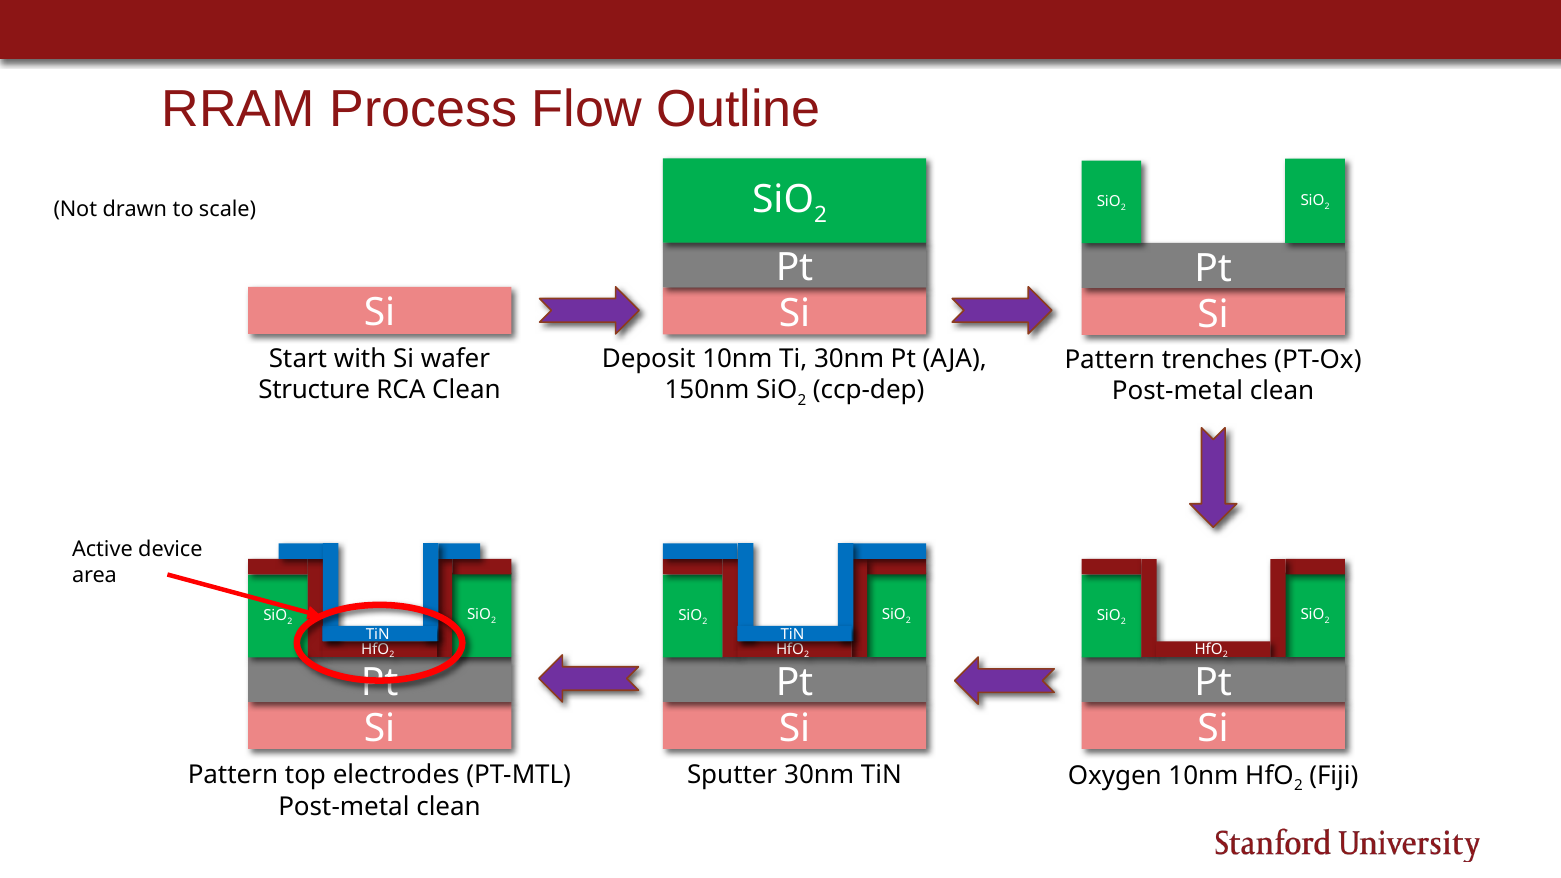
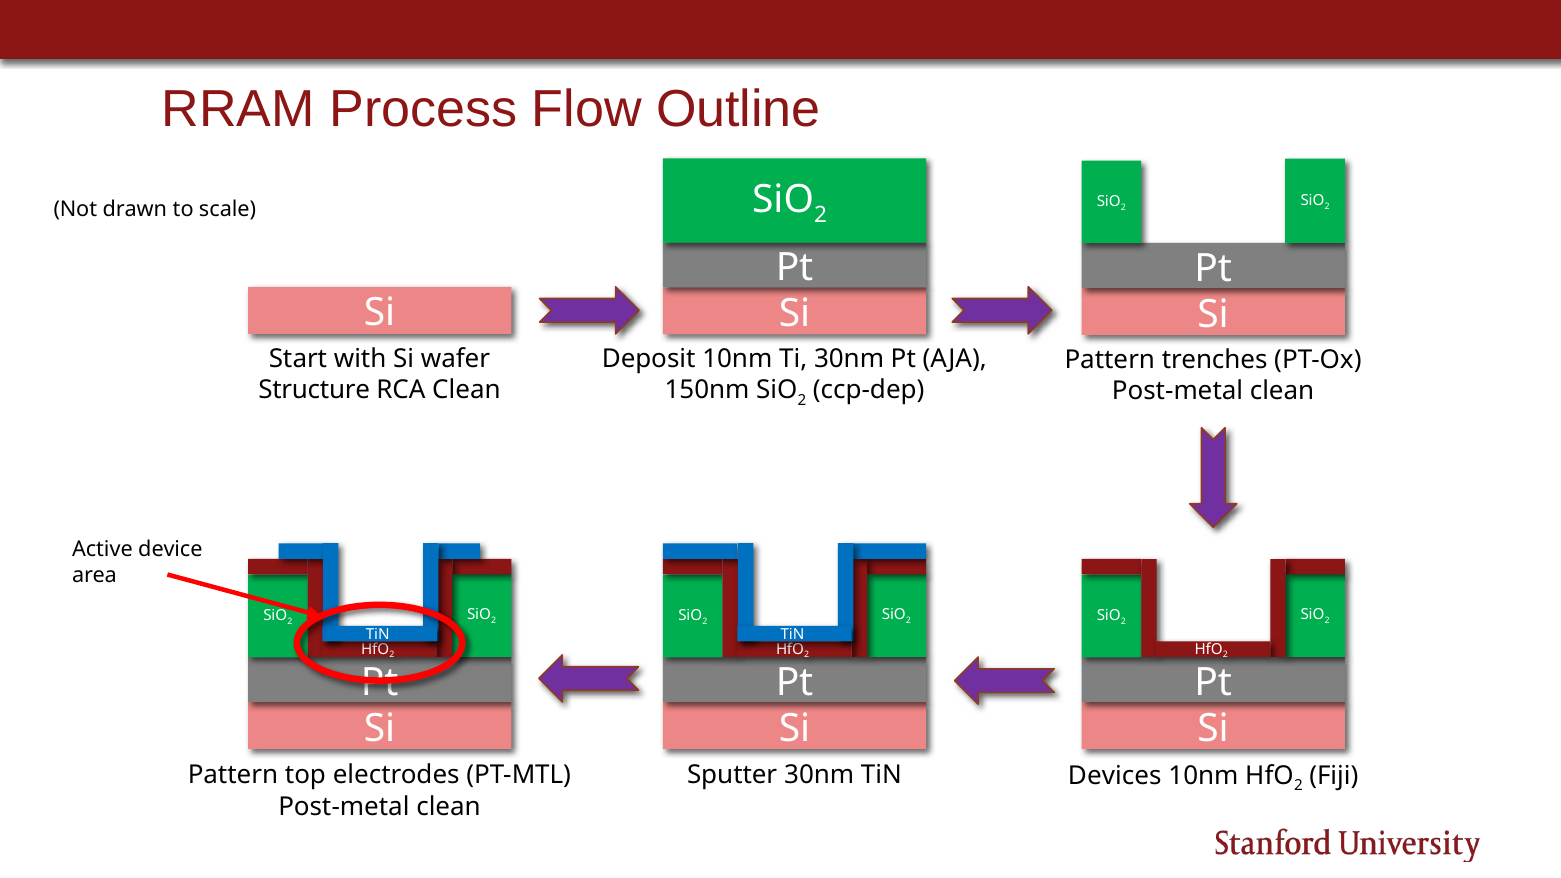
Oxygen: Oxygen -> Devices
